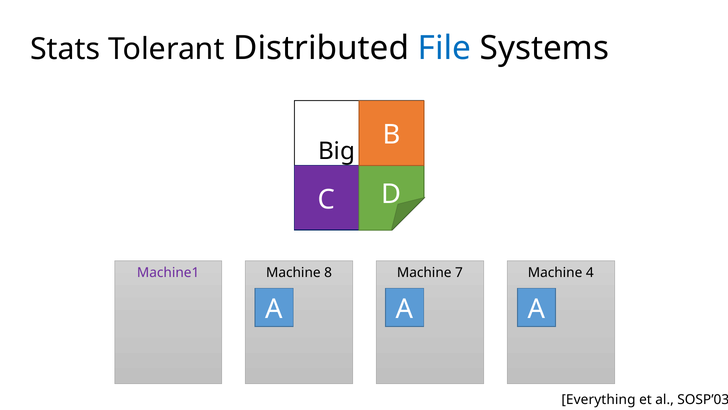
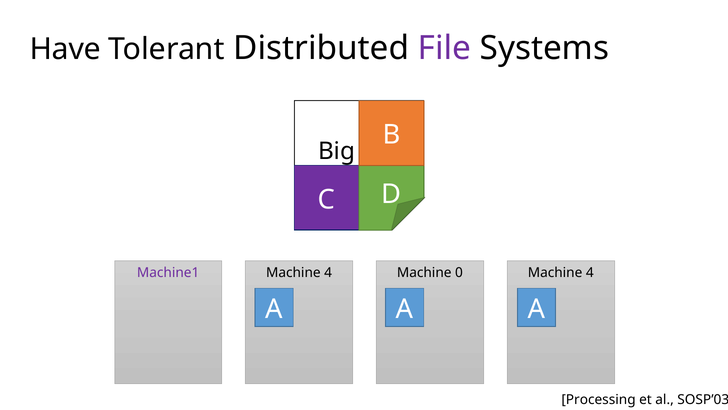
Stats: Stats -> Have
File at (444, 48) colour: blue -> purple
8 at (328, 272): 8 -> 4
7: 7 -> 0
Everything: Everything -> Processing
